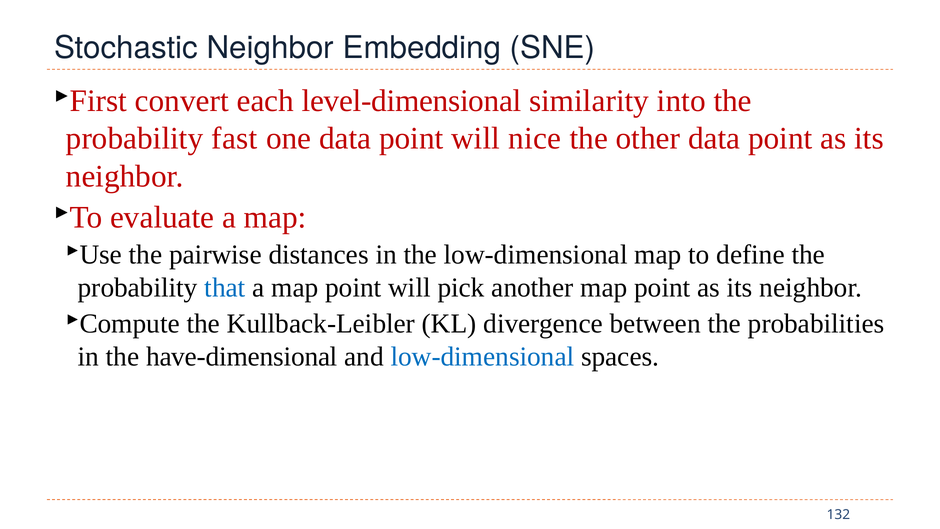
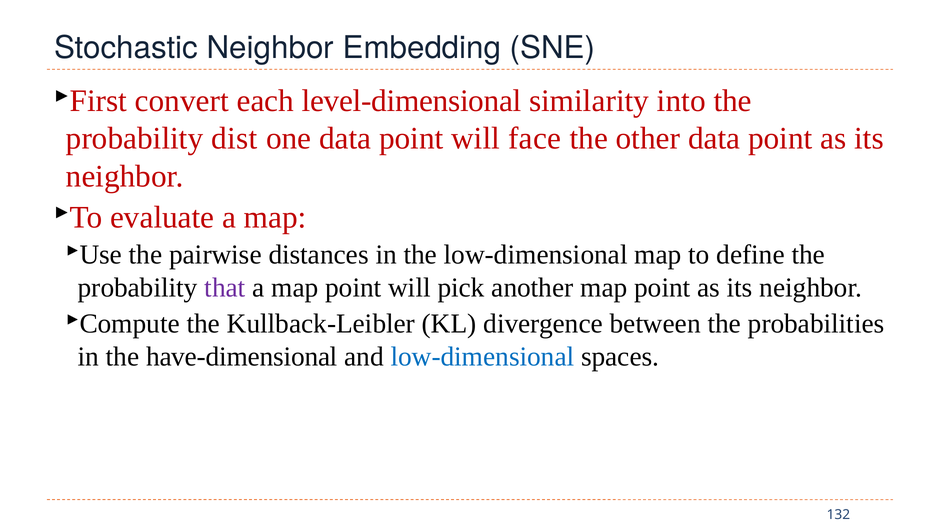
fast: fast -> dist
nice: nice -> face
that colour: blue -> purple
